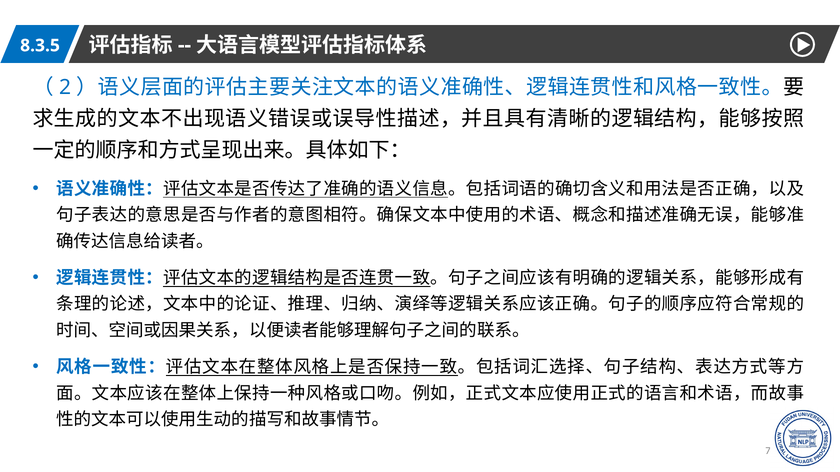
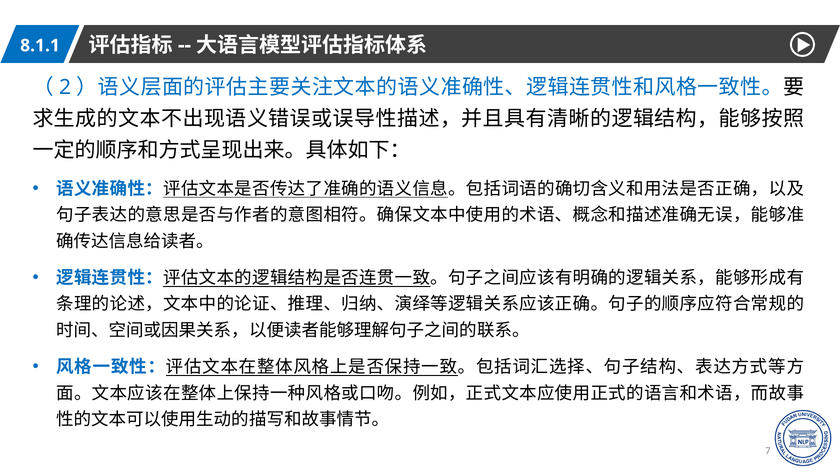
8.3.5: 8.3.5 -> 8.1.1
